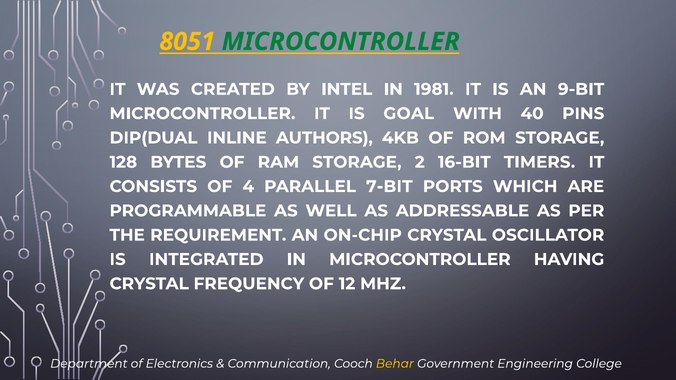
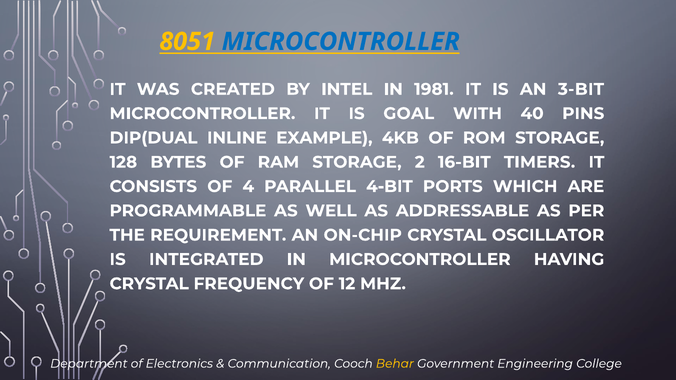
MICROCONTROLLER at (341, 42) colour: green -> blue
9-BIT: 9-BIT -> 3-BIT
AUTHORS: AUTHORS -> EXAMPLE
7-BIT: 7-BIT -> 4-BIT
